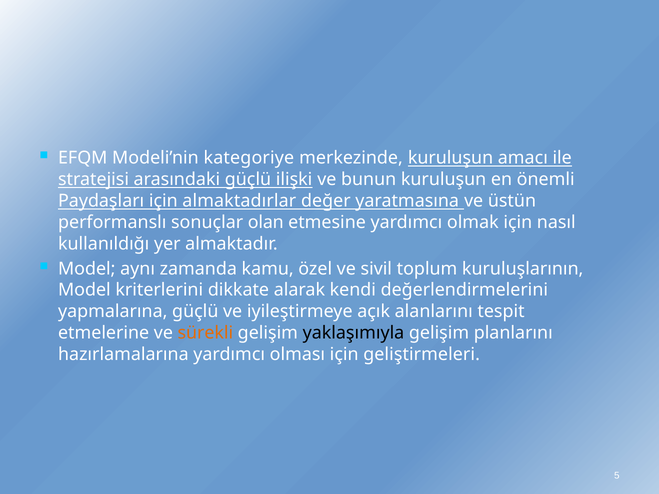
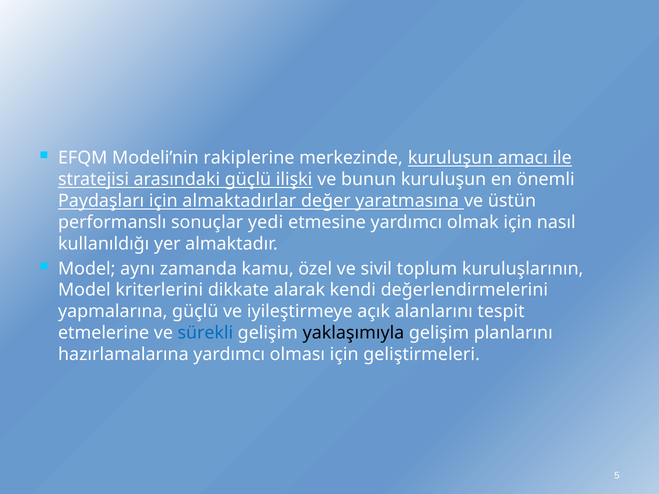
kategoriye: kategoriye -> rakiplerine
olan: olan -> yedi
sürekli colour: orange -> blue
